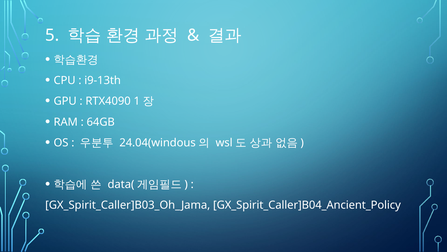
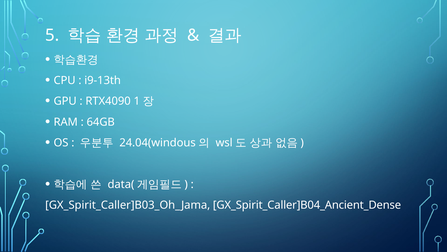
GX_Spirit_Caller]B04_Ancient_Policy: GX_Spirit_Caller]B04_Ancient_Policy -> GX_Spirit_Caller]B04_Ancient_Dense
